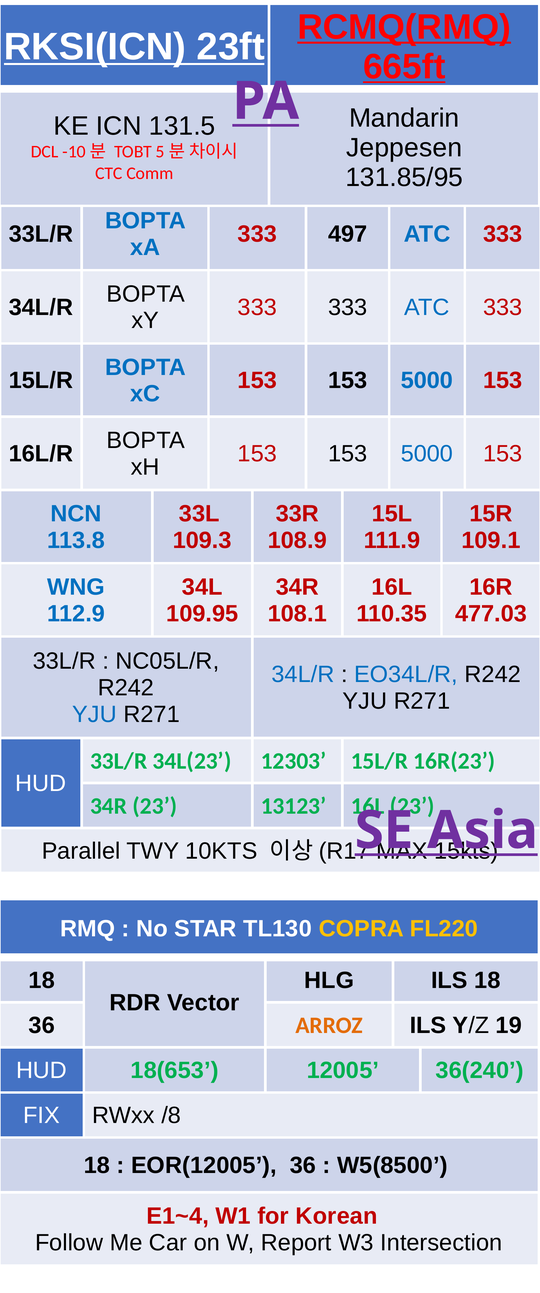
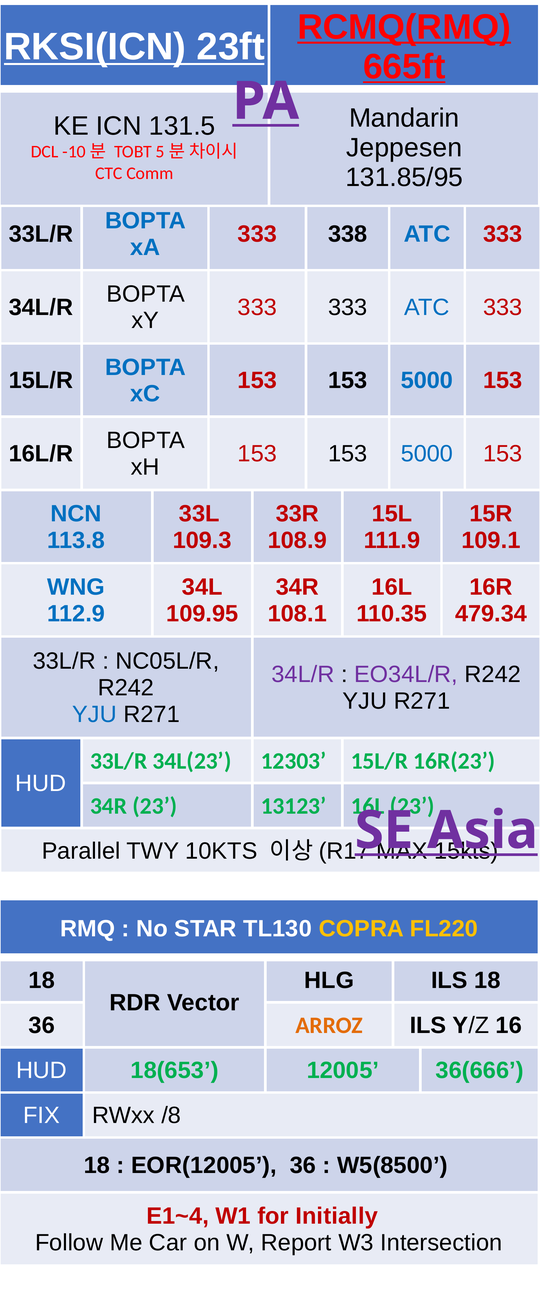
497: 497 -> 338
477.03: 477.03 -> 479.34
34L/R at (303, 674) colour: blue -> purple
EO34L/R colour: blue -> purple
19: 19 -> 16
36(240: 36(240 -> 36(666
Korean: Korean -> Initially
